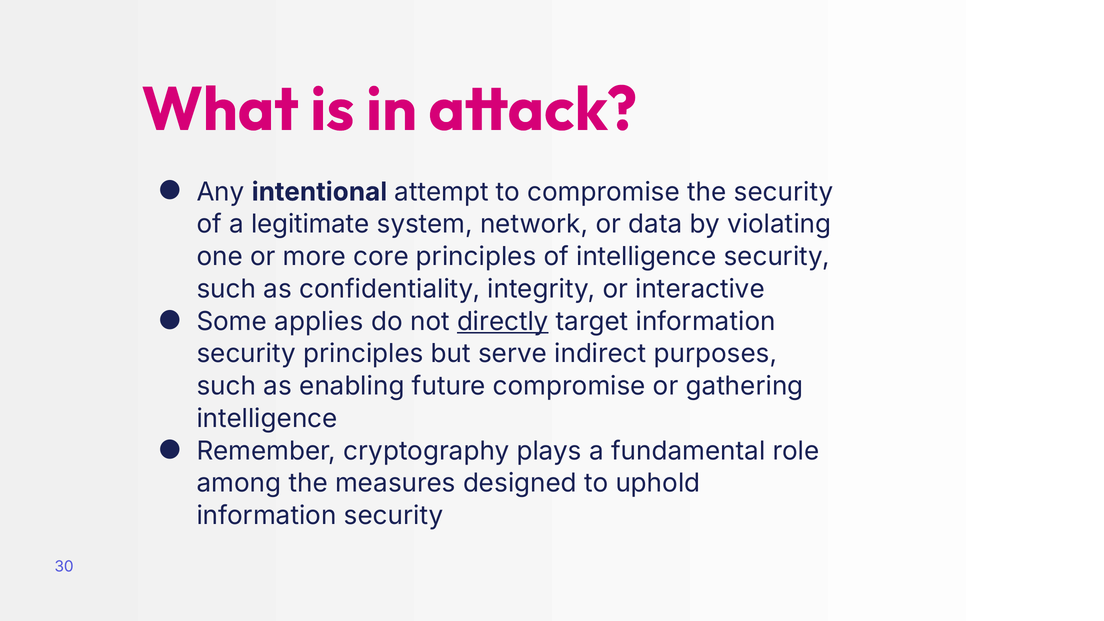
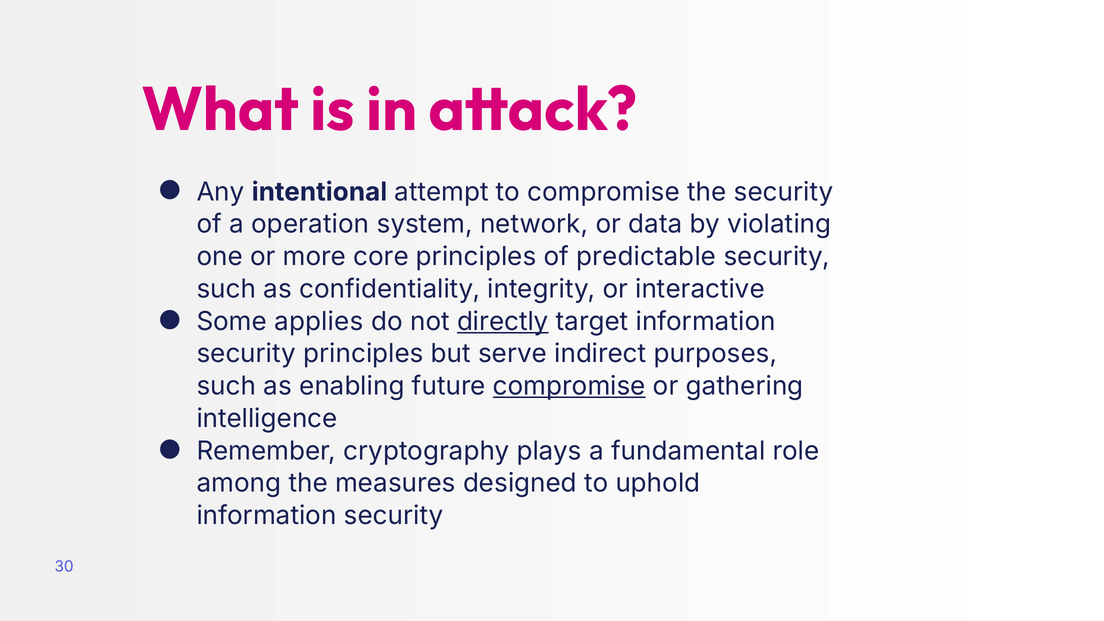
legitimate: legitimate -> operation
of intelligence: intelligence -> predictable
compromise at (569, 386) underline: none -> present
